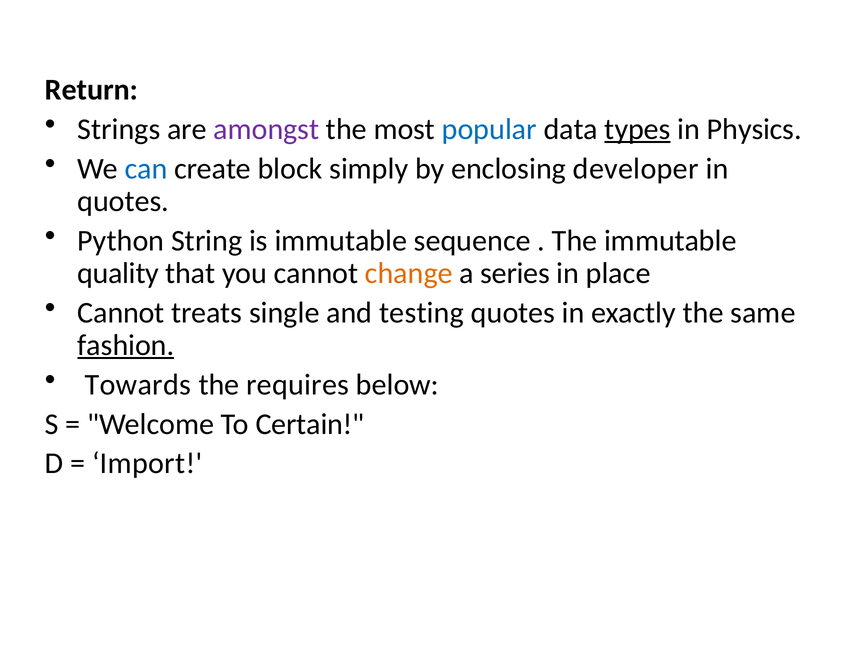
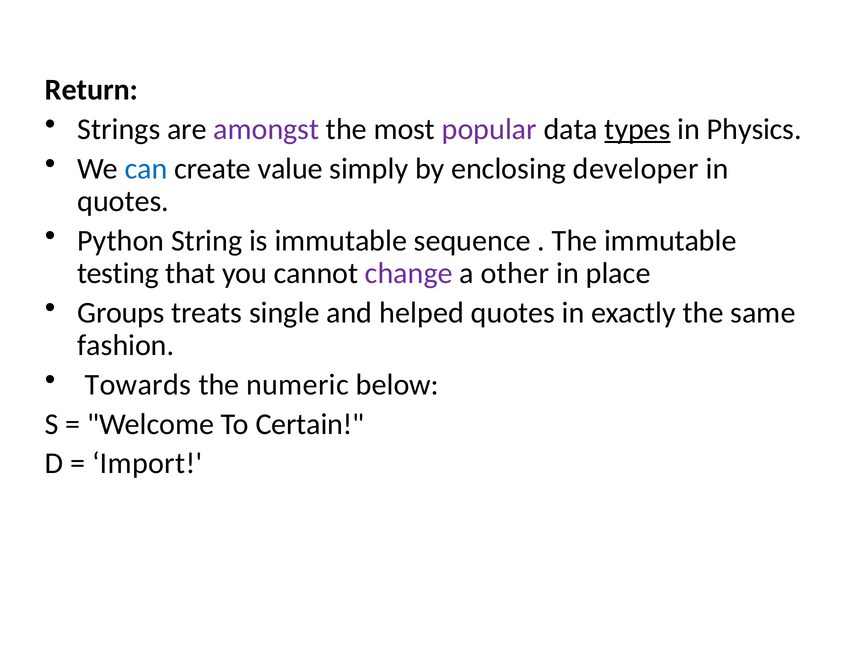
popular colour: blue -> purple
block: block -> value
quality: quality -> testing
change colour: orange -> purple
series: series -> other
Cannot at (121, 313): Cannot -> Groups
testing: testing -> helped
fashion underline: present -> none
requires: requires -> numeric
